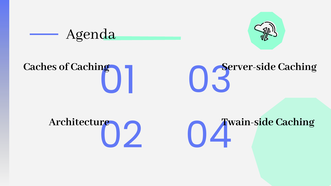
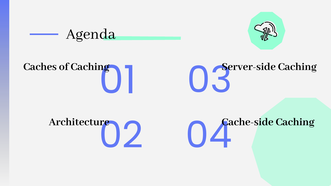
Twain-side: Twain-side -> Cache-side
